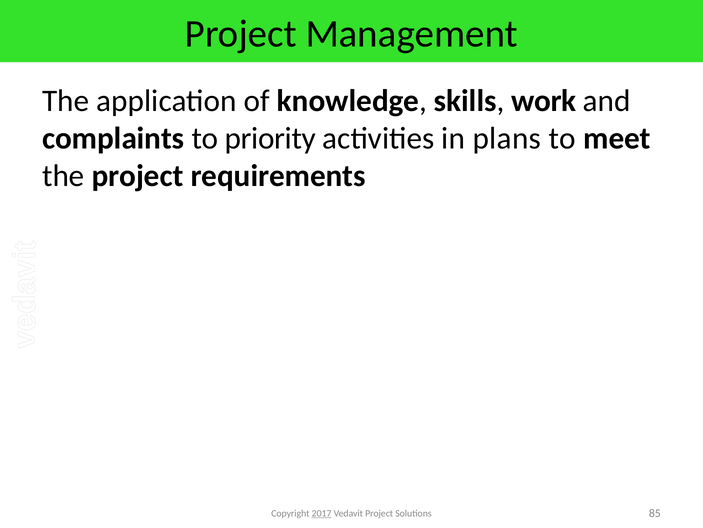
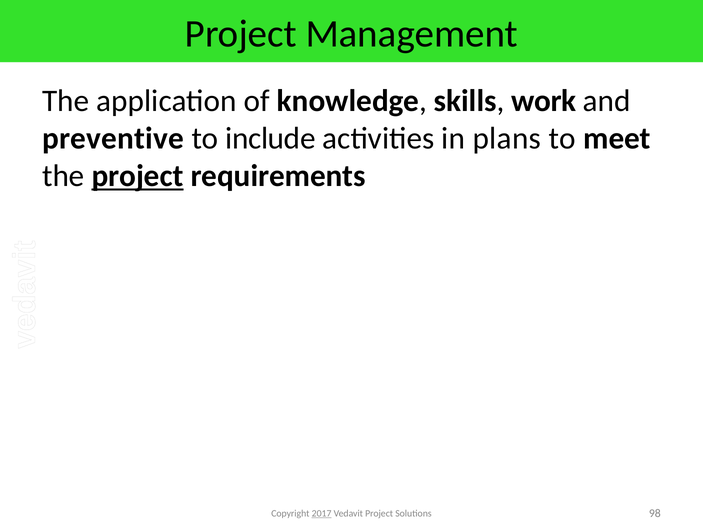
complaints: complaints -> preventive
priority: priority -> include
project at (138, 176) underline: none -> present
85: 85 -> 98
